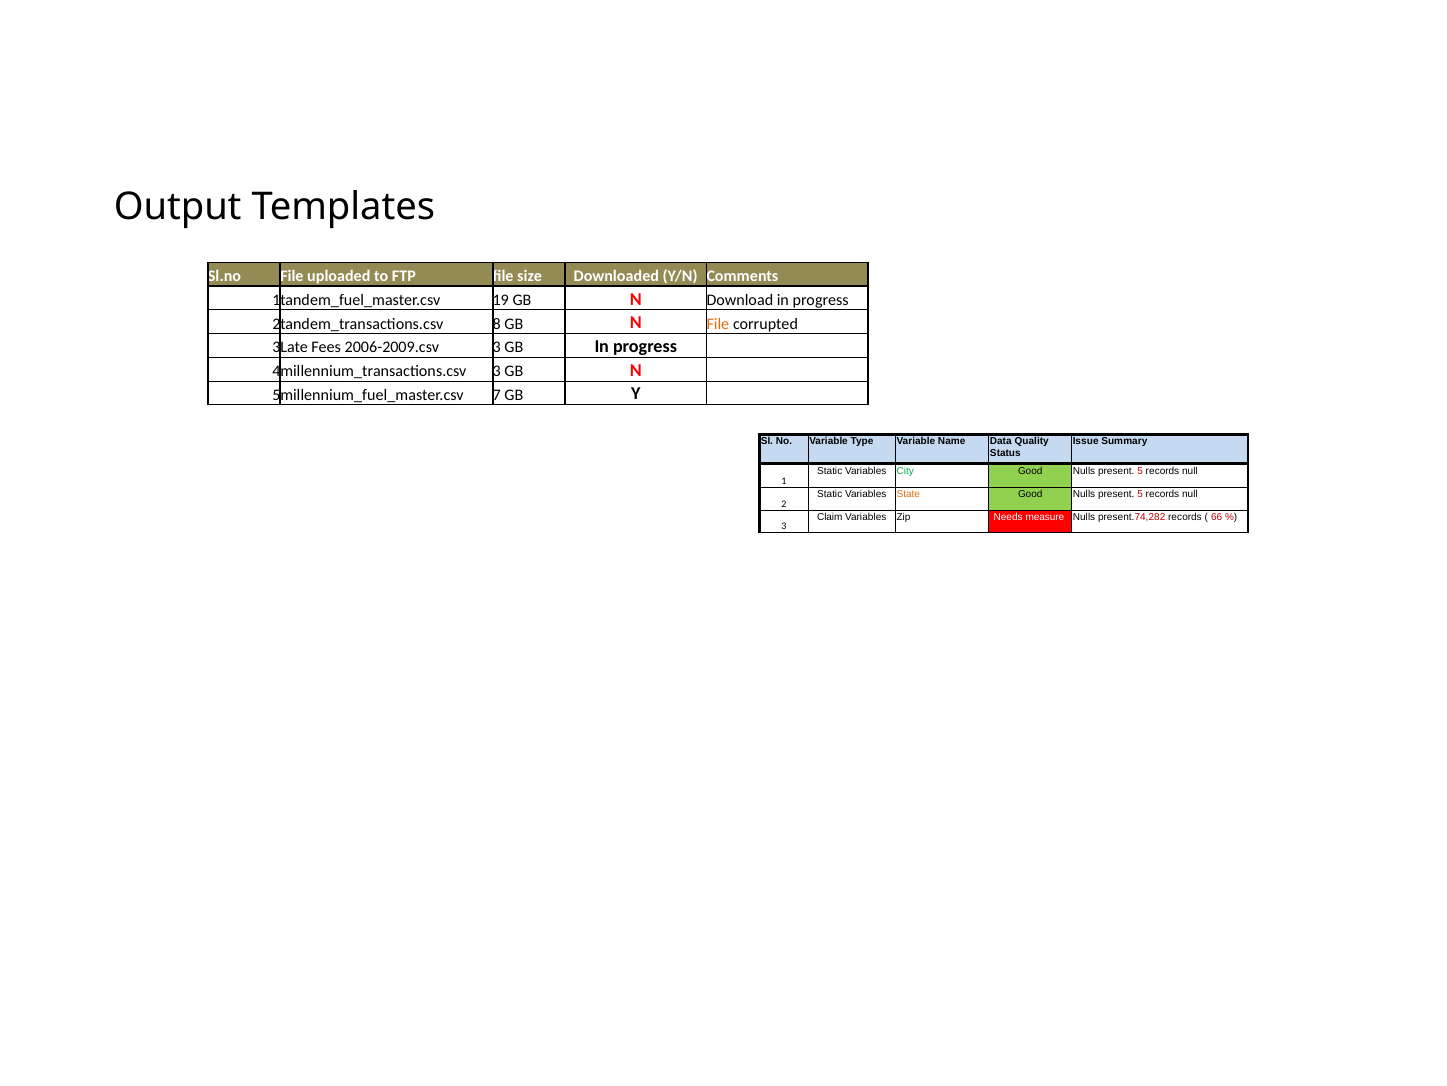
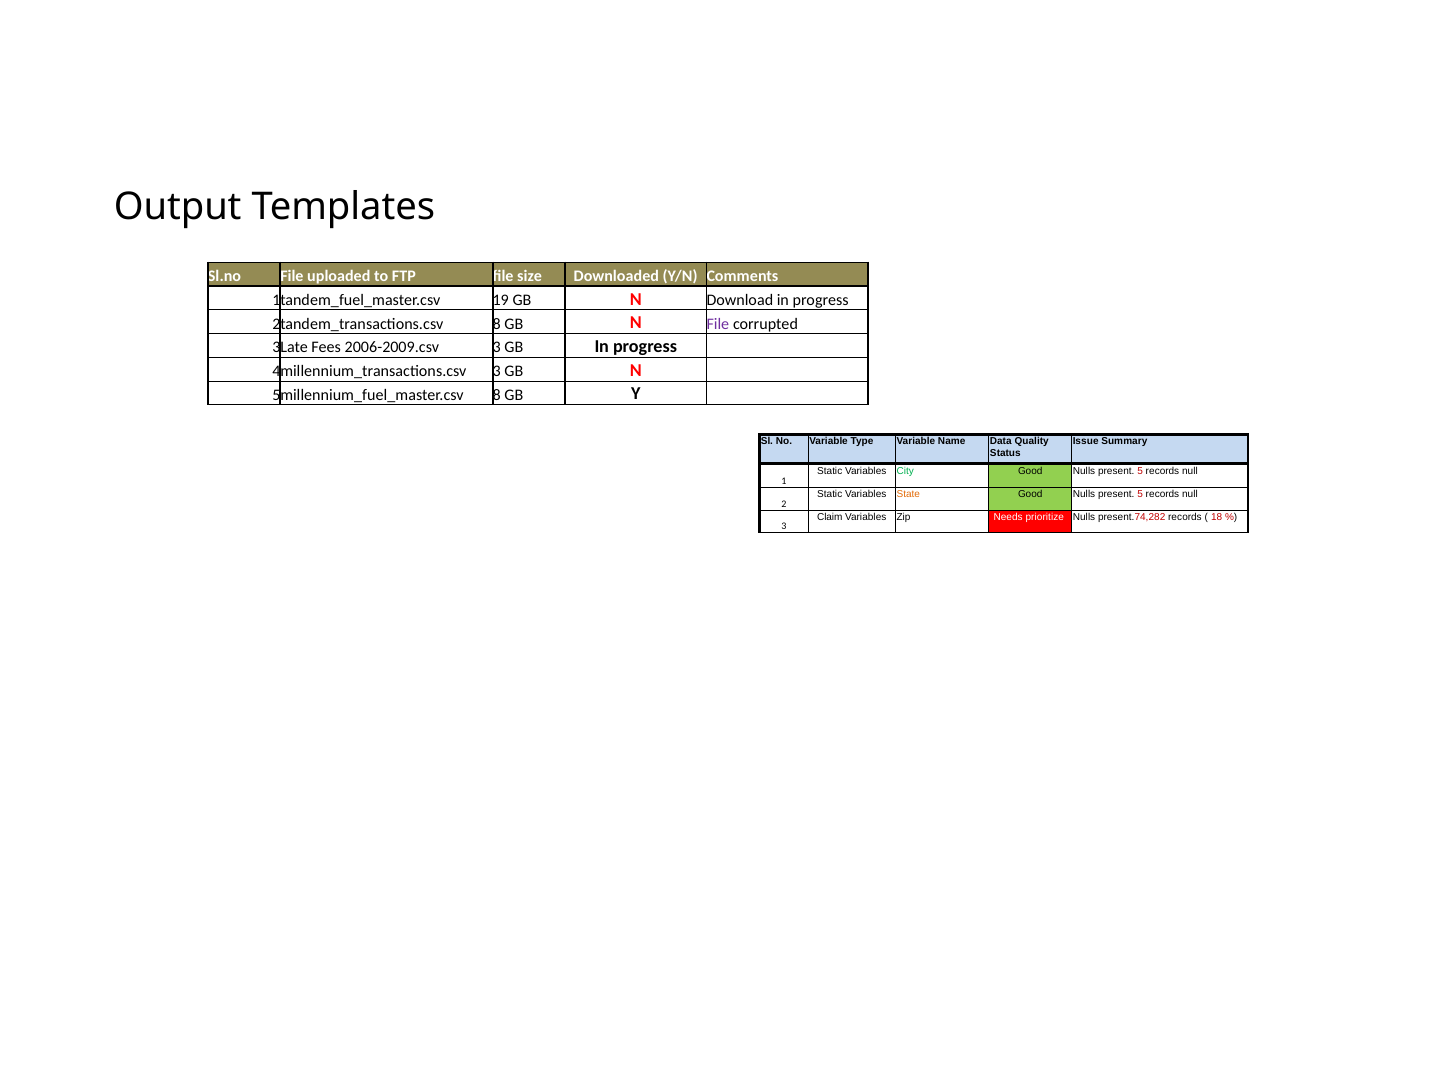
File at (718, 324) colour: orange -> purple
7 at (497, 395): 7 -> 8
measure: measure -> prioritize
66: 66 -> 18
